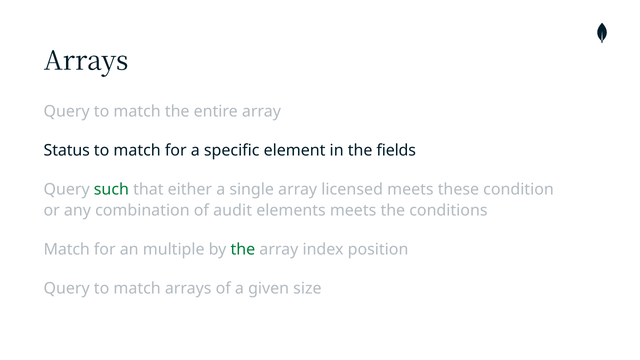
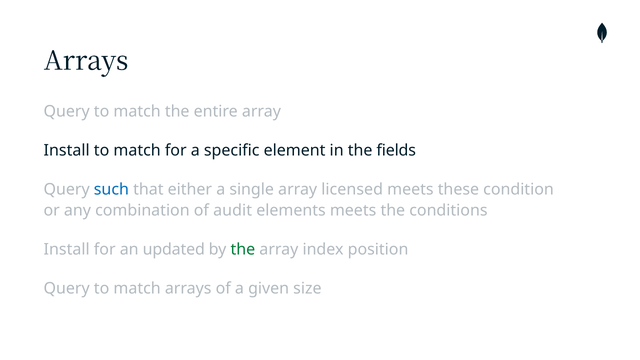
Status at (67, 151): Status -> Install
such colour: green -> blue
Match at (67, 249): Match -> Install
multiple: multiple -> updated
